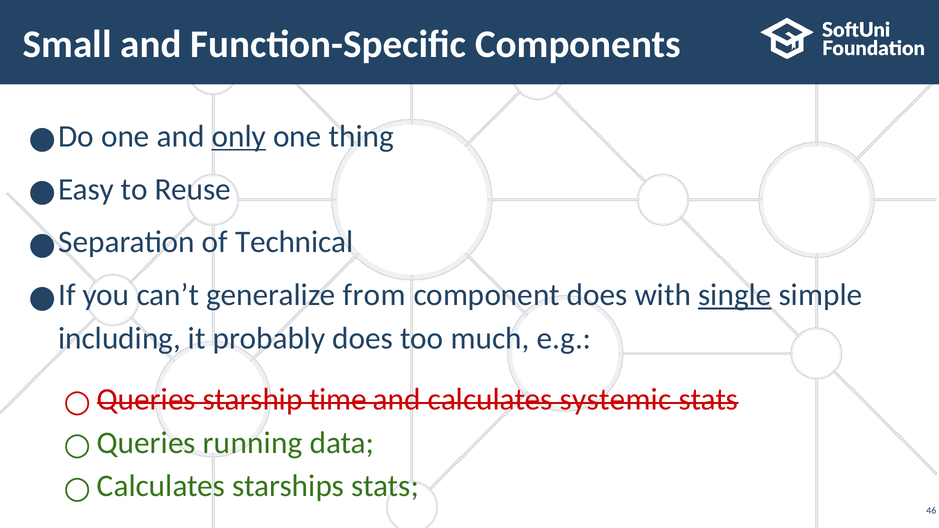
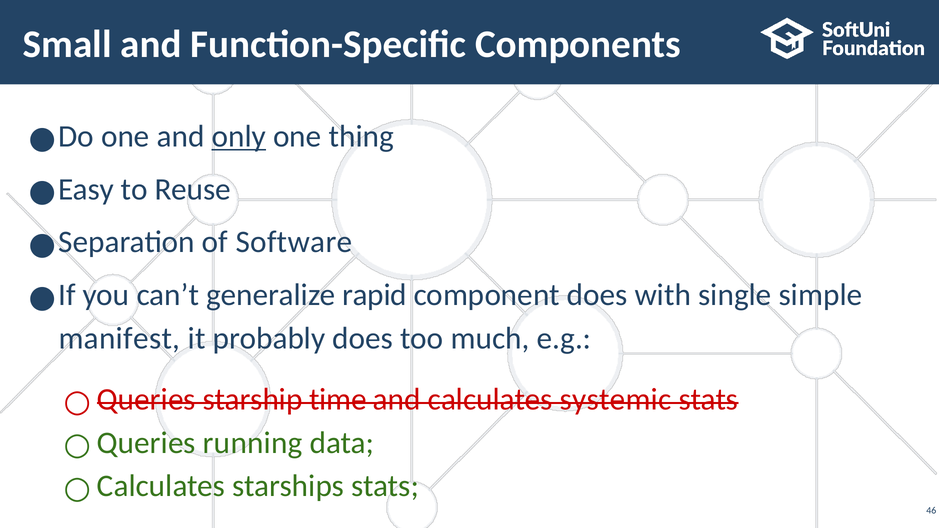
Technical: Technical -> Software
from: from -> rapid
single underline: present -> none
including: including -> manifest
